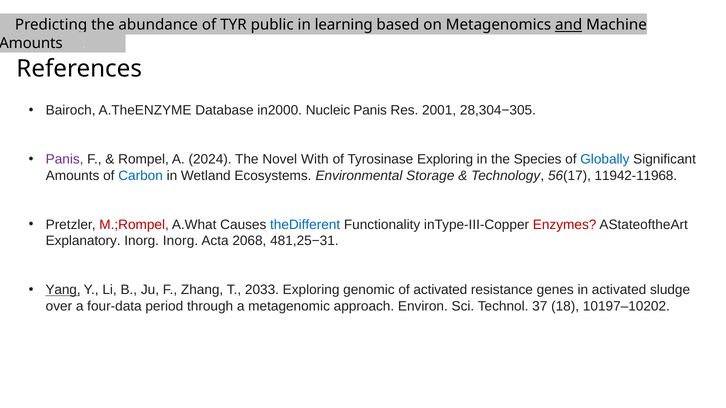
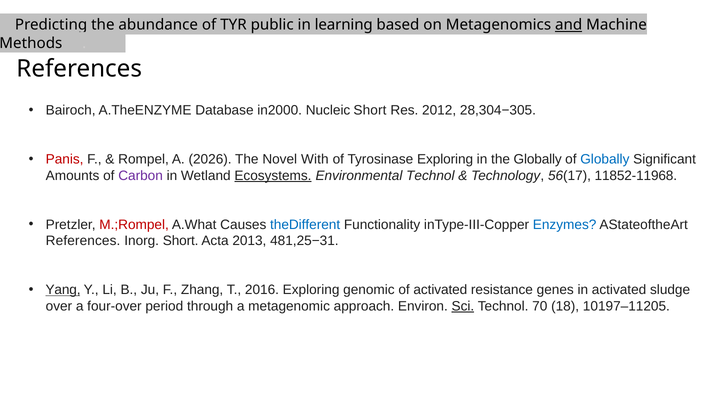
Amounts at (31, 43): Amounts -> Methods
Nucleic Panis: Panis -> Short
2001: 2001 -> 2012
Panis at (65, 159) colour: purple -> red
2024: 2024 -> 2026
the Species: Species -> Globally
Carbon colour: blue -> purple
Ecosystems underline: none -> present
Environmental Storage: Storage -> Technol
11942-11968: 11942-11968 -> 11852-11968
Enzymes colour: red -> blue
Explanatory at (83, 241): Explanatory -> References
Inorg Inorg: Inorg -> Short
2068: 2068 -> 2013
2033: 2033 -> 2016
four-data: four-data -> four-over
Sci underline: none -> present
37: 37 -> 70
10197–10202: 10197–10202 -> 10197–11205
